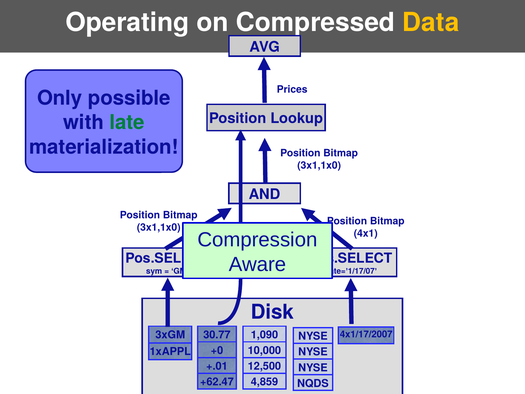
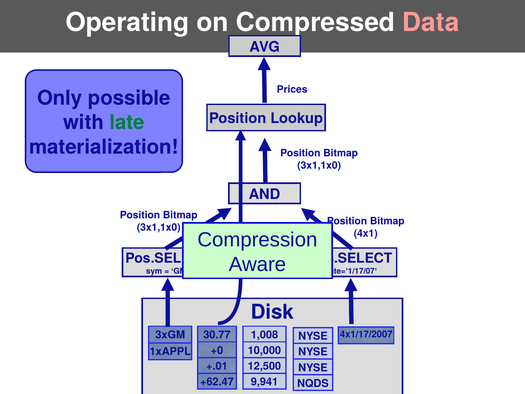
Data colour: yellow -> pink
1,090: 1,090 -> 1,008
4,859: 4,859 -> 9,941
